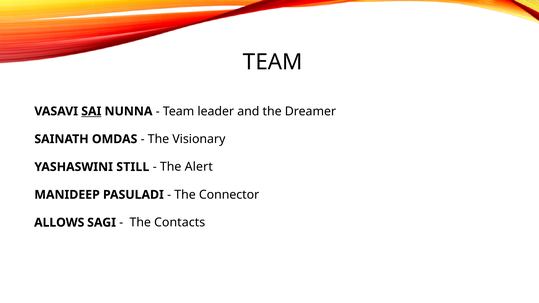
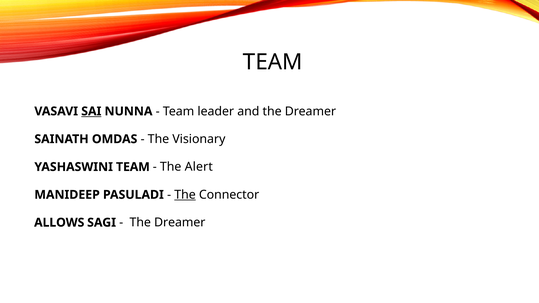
YASHASWINI STILL: STILL -> TEAM
The at (185, 195) underline: none -> present
Contacts at (180, 223): Contacts -> Dreamer
